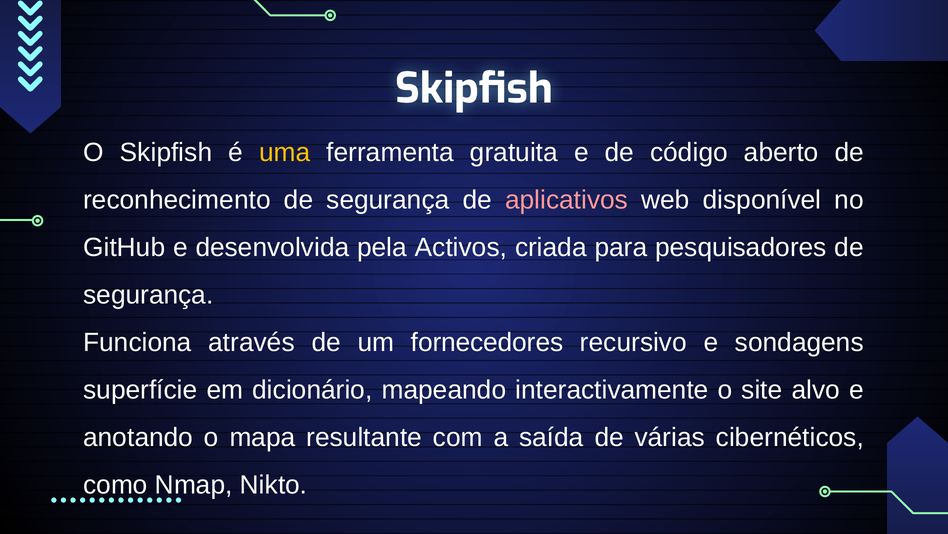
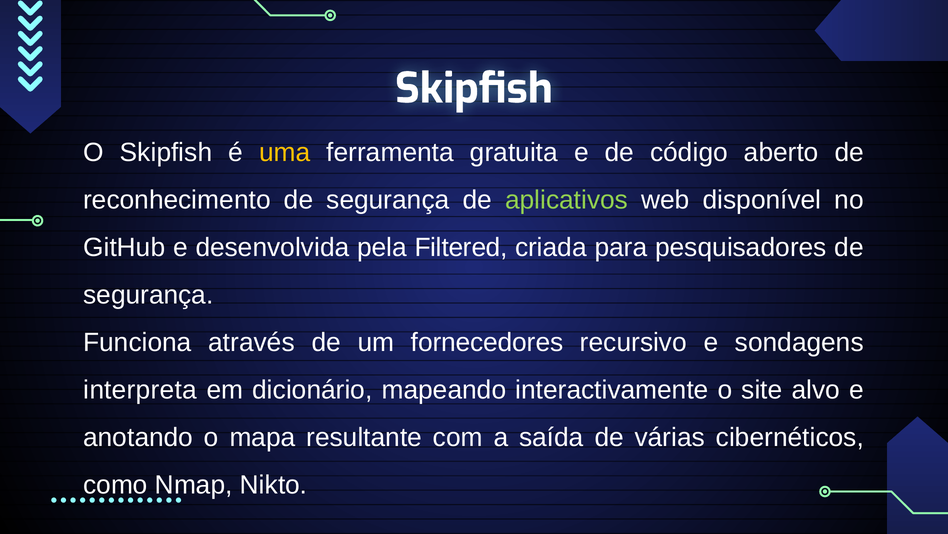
aplicativos colour: pink -> light green
Activos: Activos -> Filtered
superfície: superfície -> interpreta
